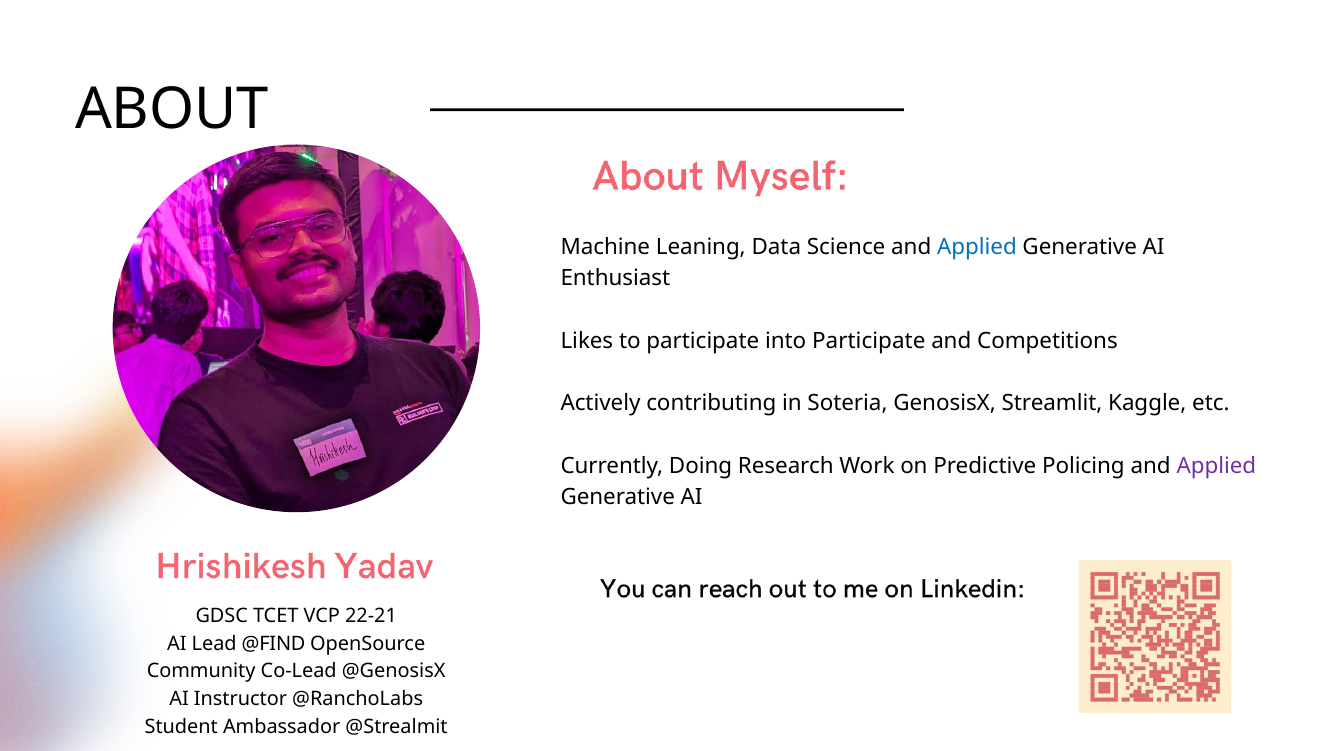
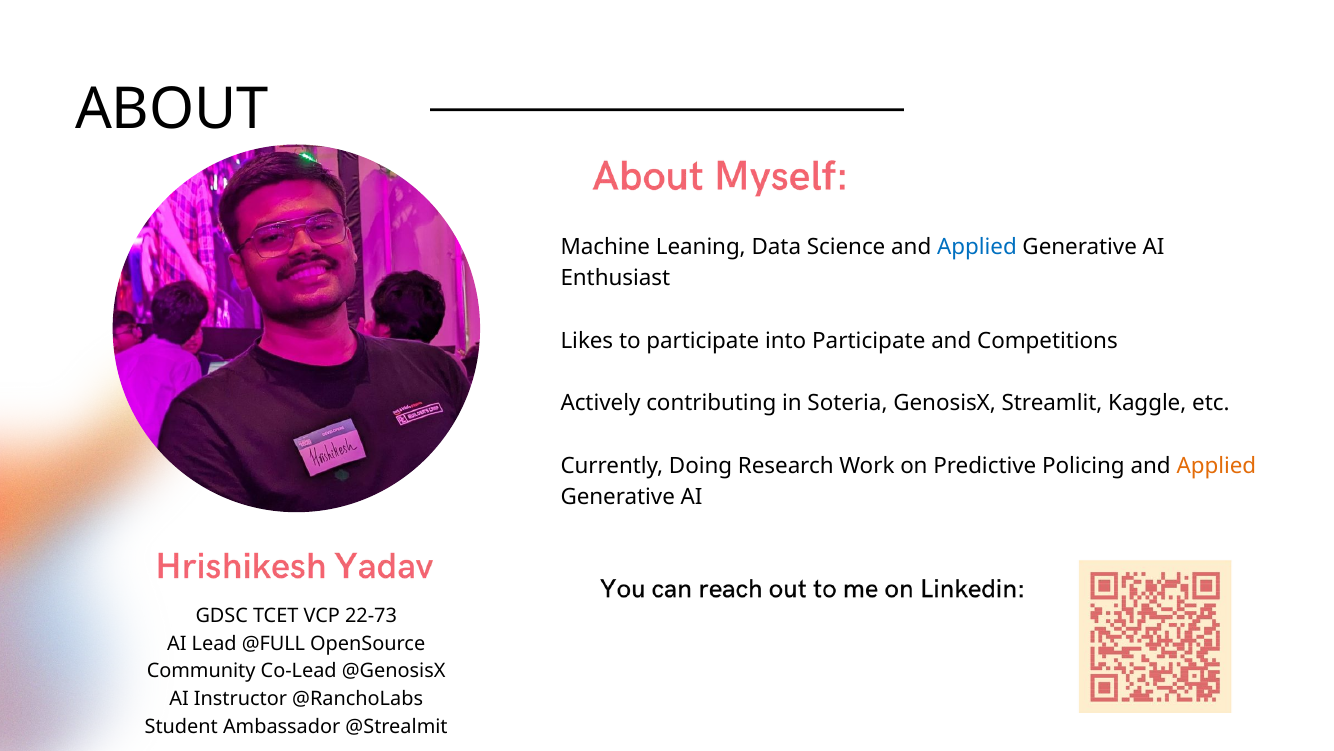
Applied at (1216, 466) colour: purple -> orange
22-21: 22-21 -> 22-73
@FIND: @FIND -> @FULL
